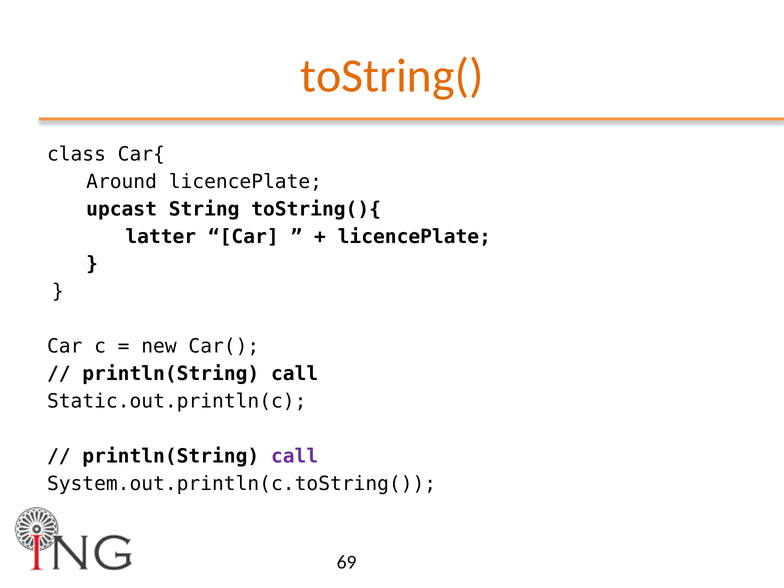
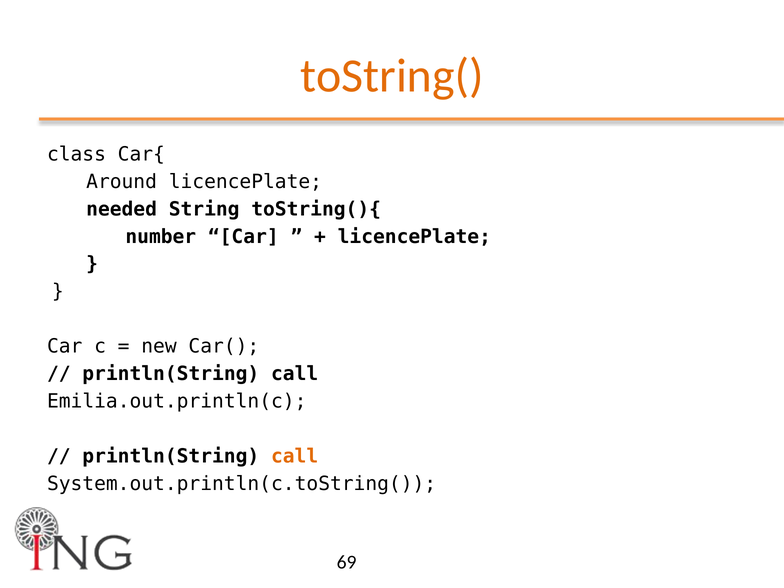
upcast: upcast -> needed
latter: latter -> number
Static.out.println(c: Static.out.println(c -> Emilia.out.println(c
call at (295, 456) colour: purple -> orange
